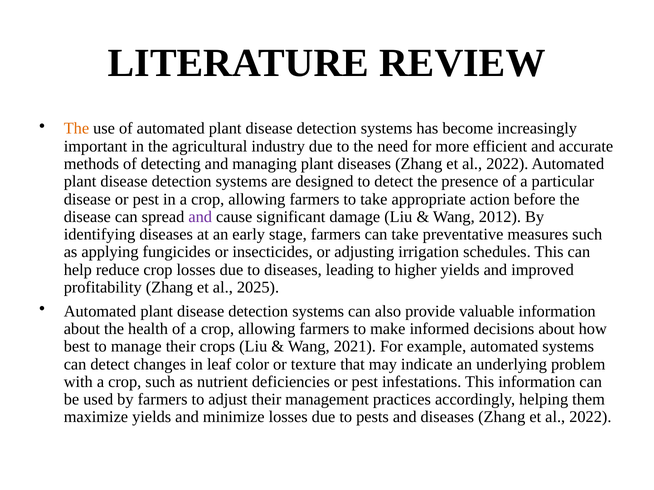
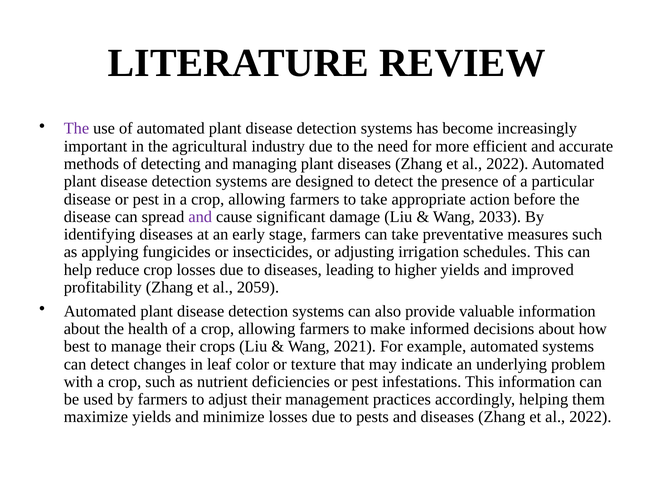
The at (76, 129) colour: orange -> purple
2012: 2012 -> 2033
2025: 2025 -> 2059
